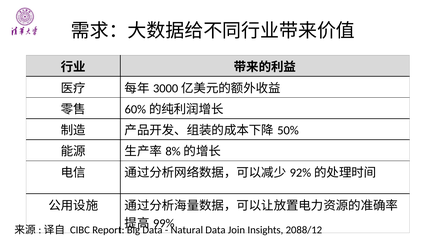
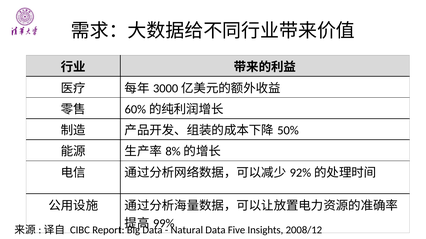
Join: Join -> Five
2088/12: 2088/12 -> 2008/12
